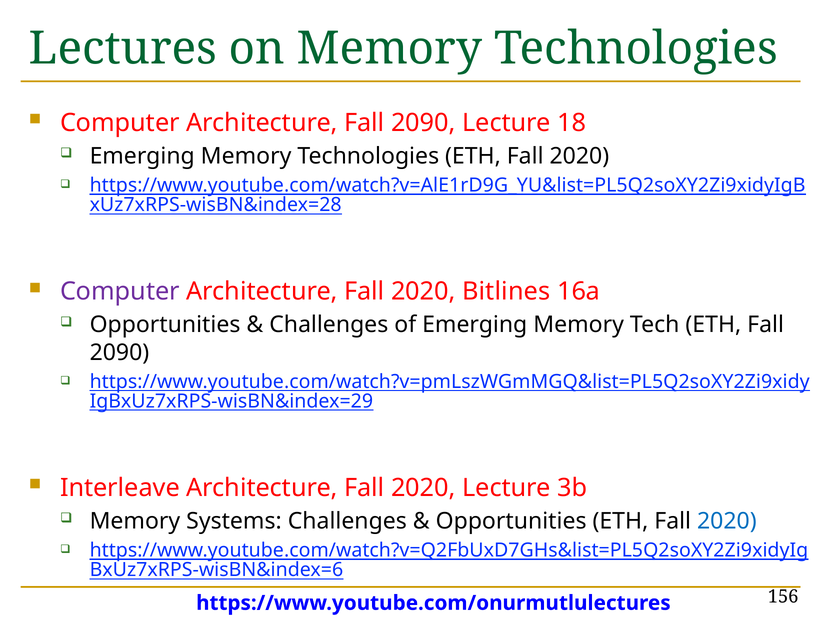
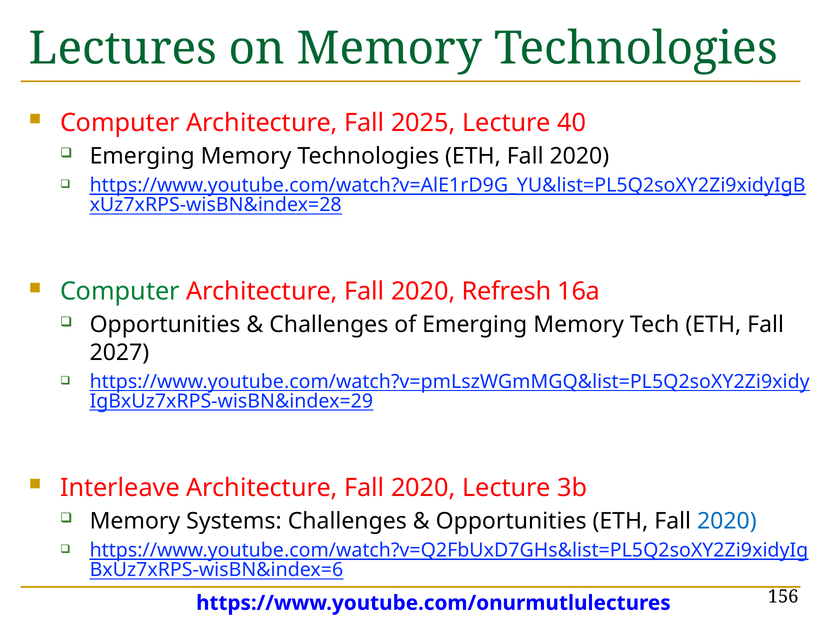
Architecture Fall 2090: 2090 -> 2025
18: 18 -> 40
Computer at (120, 291) colour: purple -> green
Bitlines: Bitlines -> Refresh
2090 at (119, 352): 2090 -> 2027
